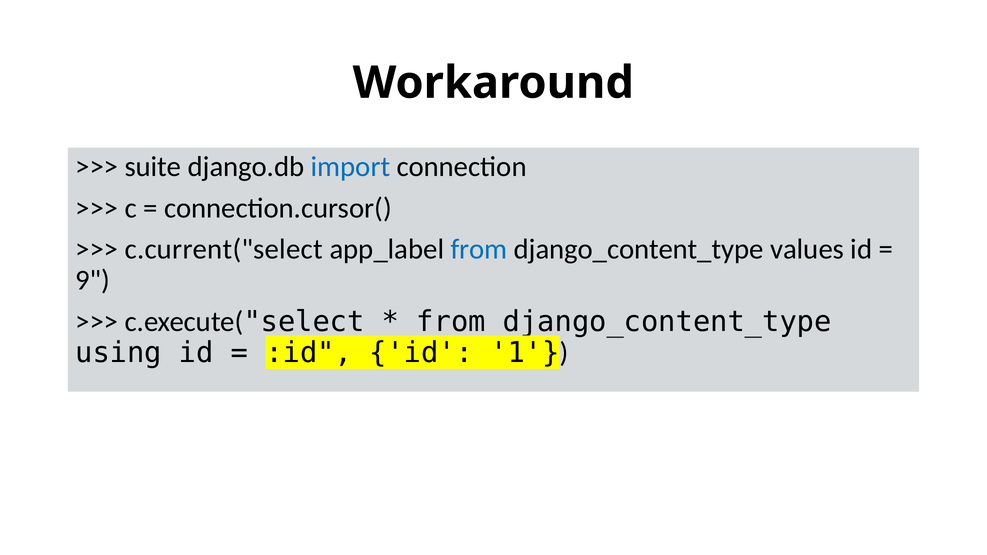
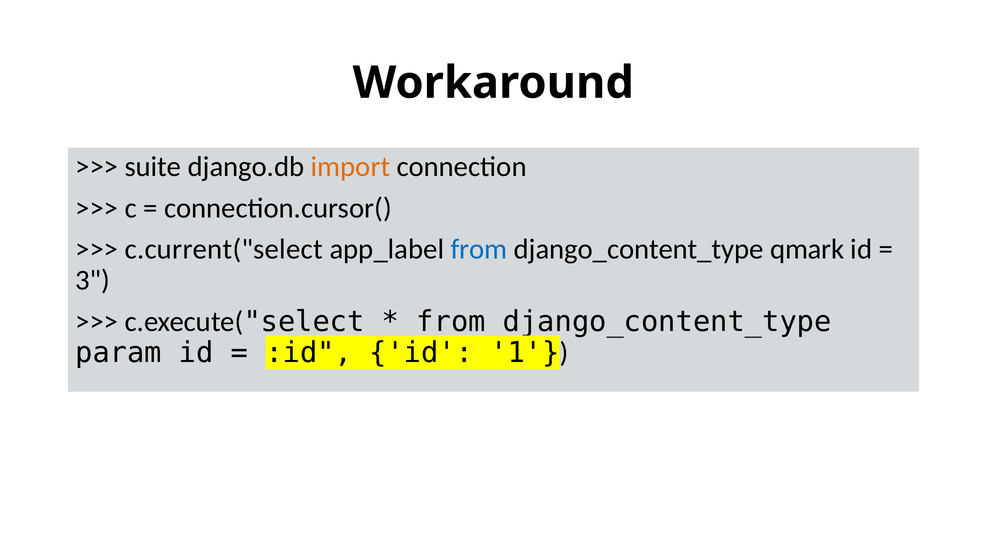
import colour: blue -> orange
values: values -> qmark
9: 9 -> 3
using: using -> param
